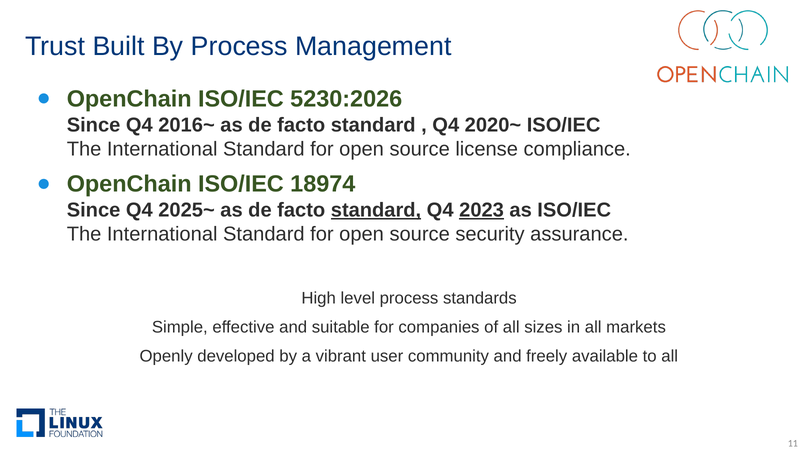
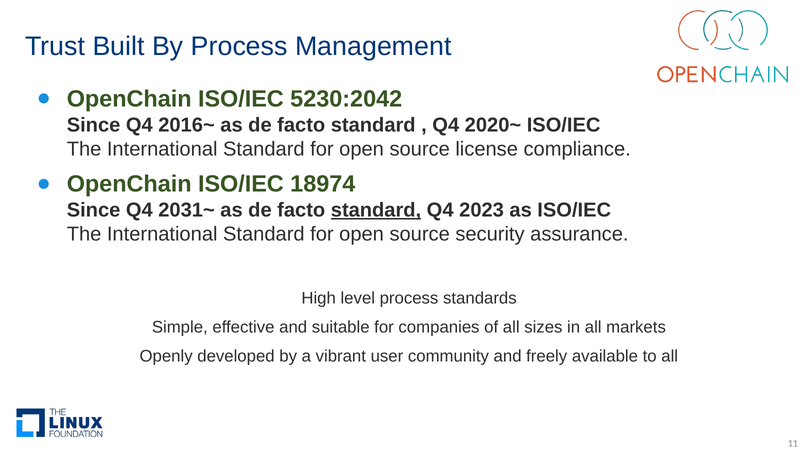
5230:2026: 5230:2026 -> 5230:2042
2025~: 2025~ -> 2031~
2023 underline: present -> none
